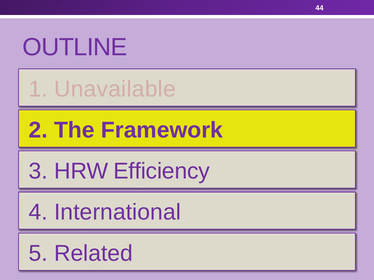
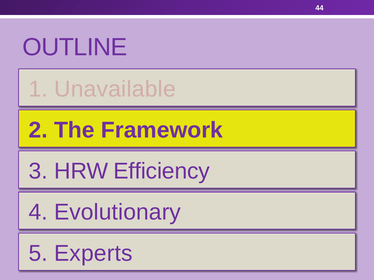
International: International -> Evolutionary
Related: Related -> Experts
